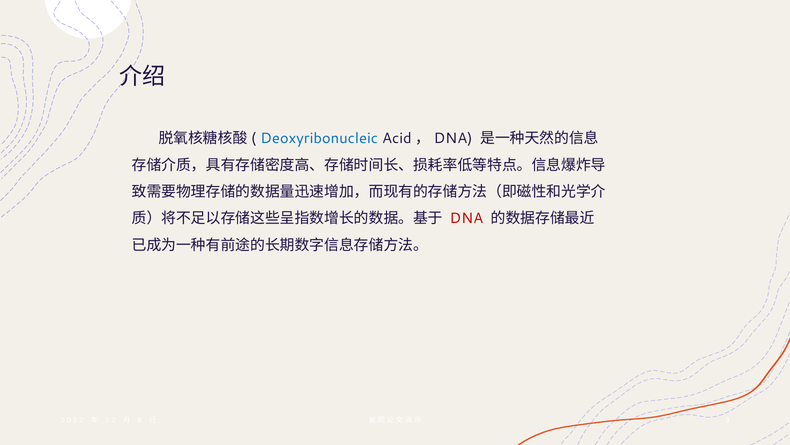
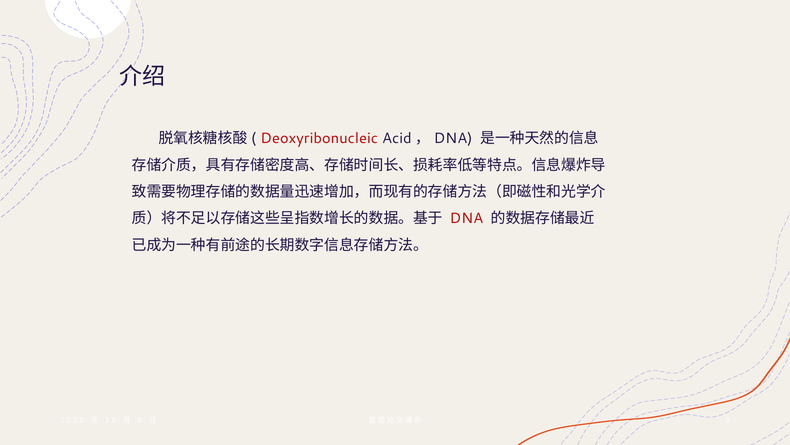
Deoxyribonucleic colour: blue -> red
